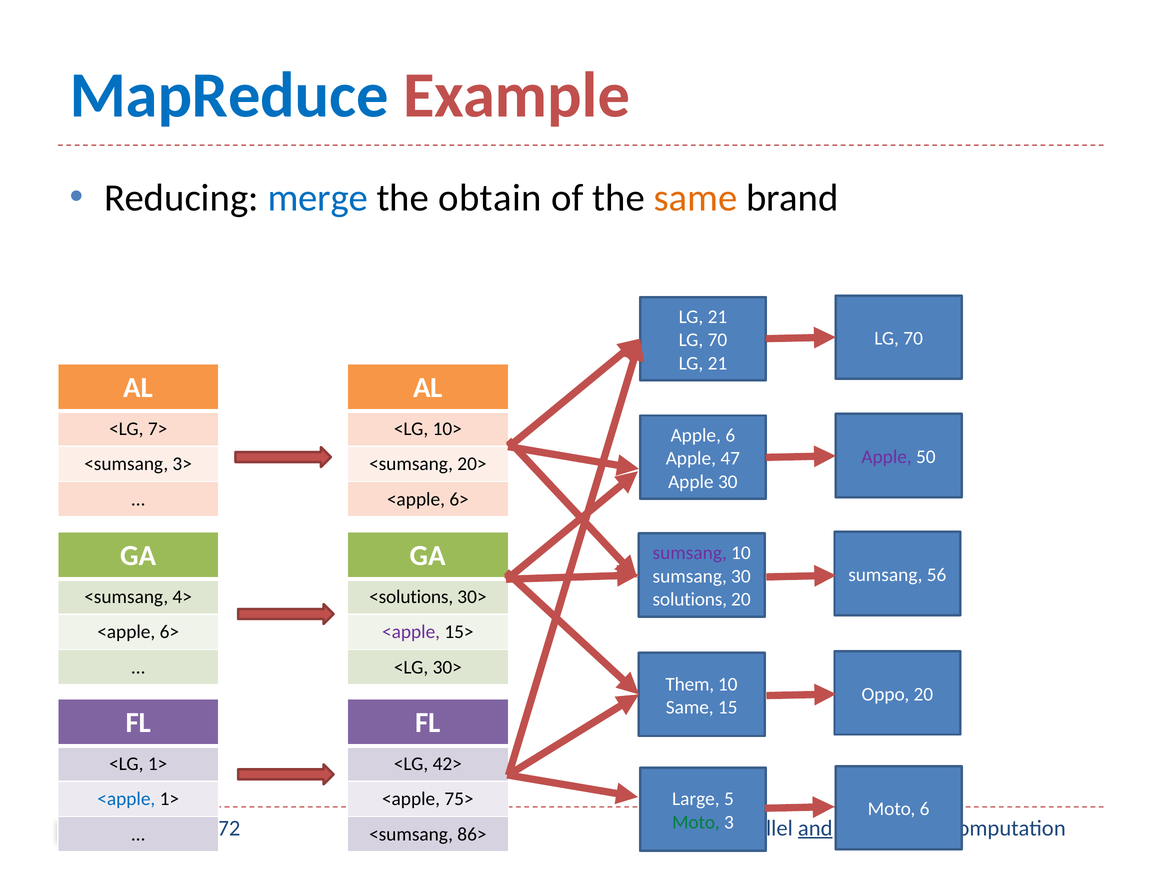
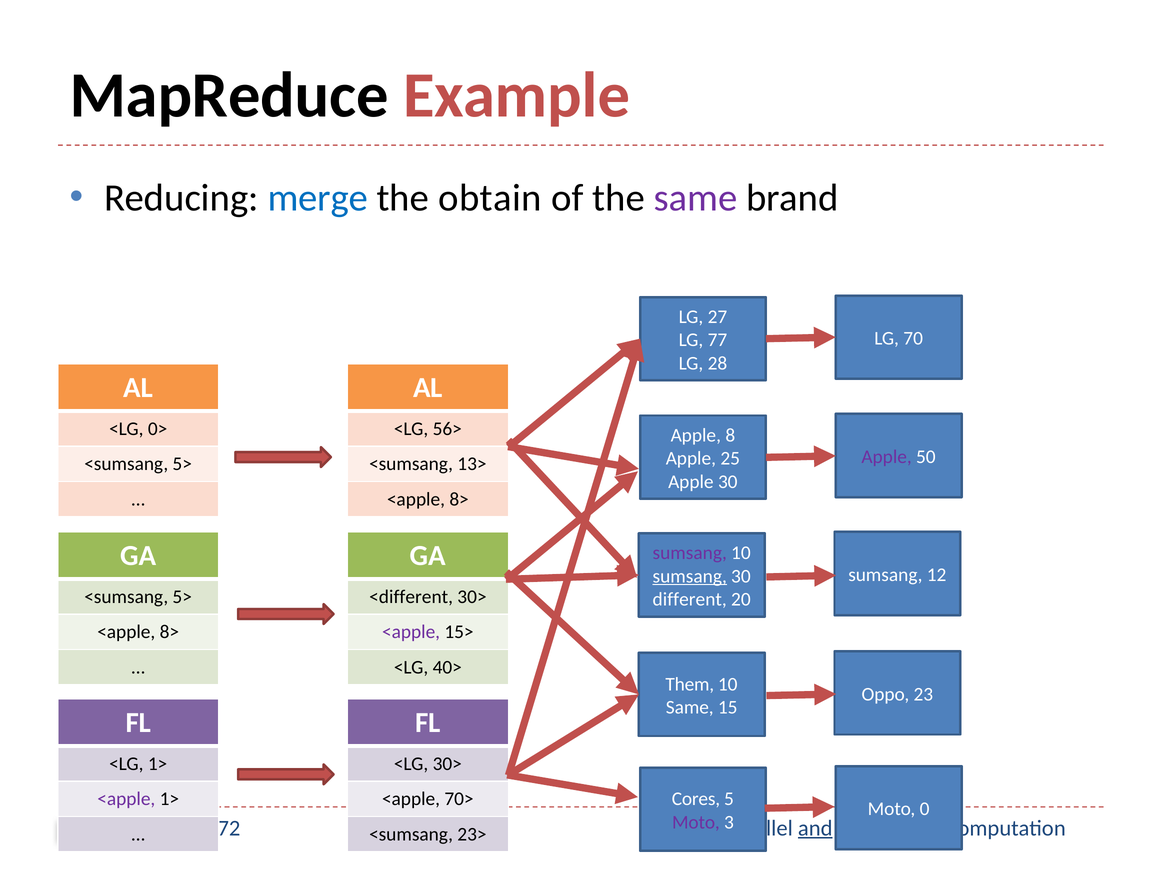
MapReduce colour: blue -> black
same at (695, 198) colour: orange -> purple
21 at (717, 317): 21 -> 27
70 at (717, 340): 70 -> 77
21 at (717, 363): 21 -> 28
7>: 7> -> 0>
10>: 10> -> 56>
Apple 6: 6 -> 8
47: 47 -> 25
3> at (182, 464): 3> -> 5>
20>: 20> -> 13>
6> at (459, 500): 6> -> 8>
56: 56 -> 12
sumsang at (690, 577) underline: none -> present
4> at (182, 597): 4> -> 5>
<solutions: <solutions -> <different
solutions: solutions -> different
6> at (169, 632): 6> -> 8>
<LG 30>: 30> -> 40>
Oppo 20: 20 -> 23
<LG 42>: 42> -> 30>
<apple at (126, 800) colour: blue -> purple
75>: 75> -> 70>
Large: Large -> Cores
Moto 6: 6 -> 0
Moto at (696, 823) colour: green -> purple
86>: 86> -> 23>
